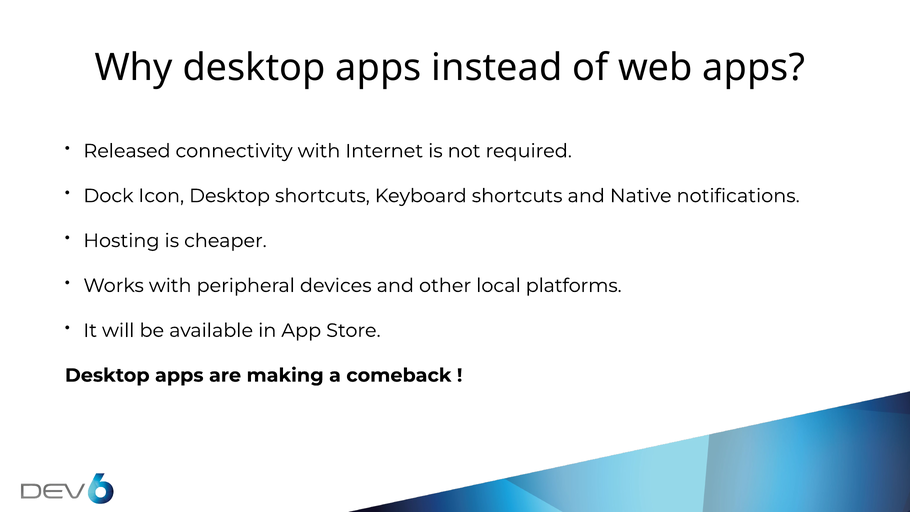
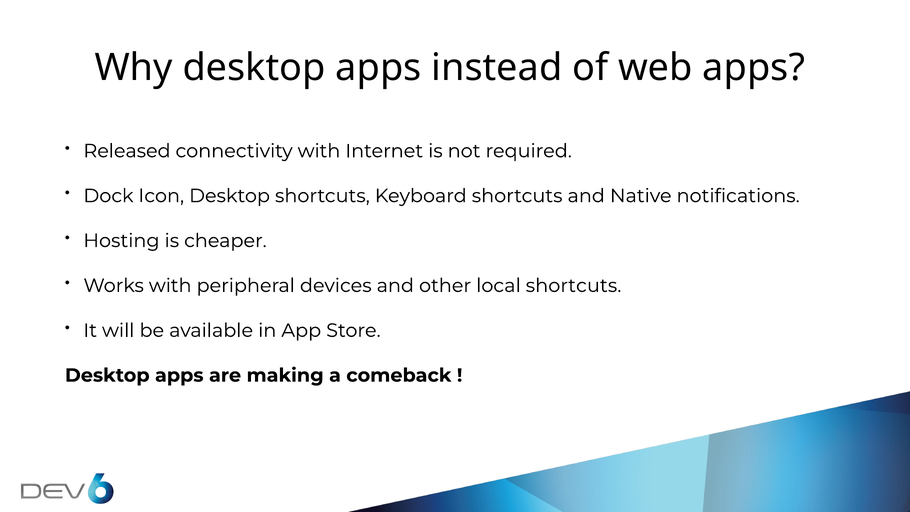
local platforms: platforms -> shortcuts
